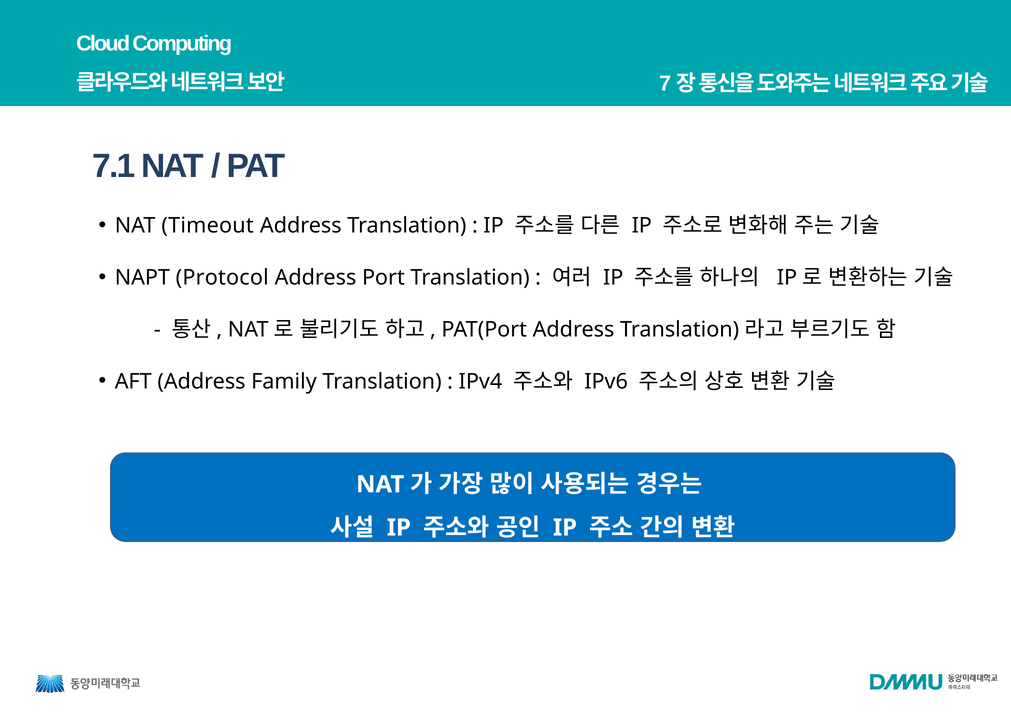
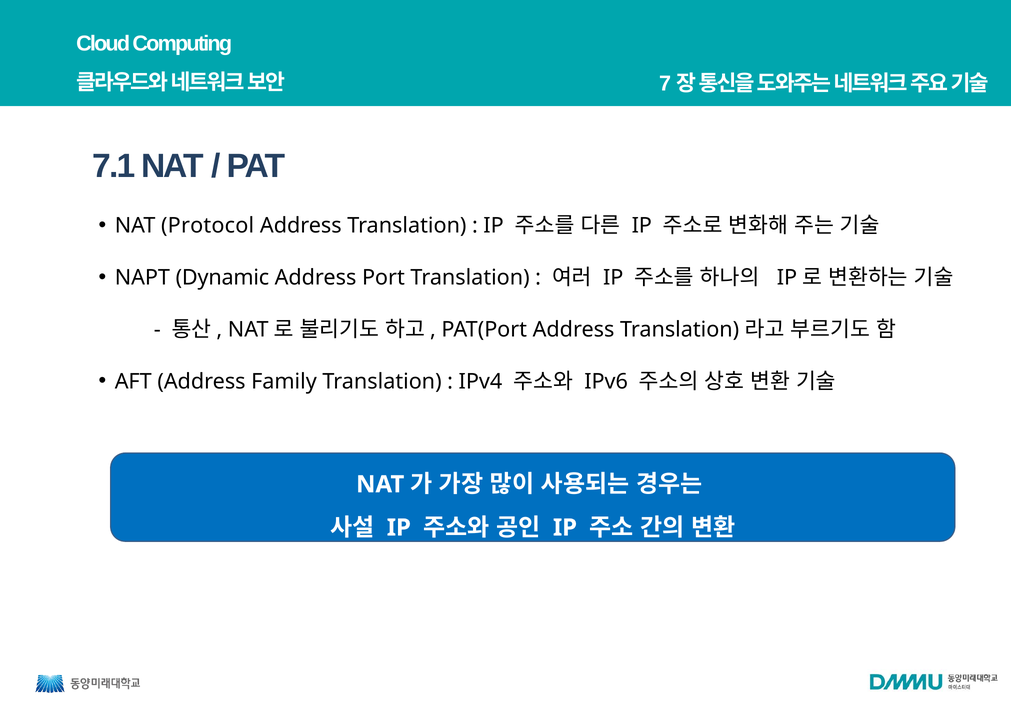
Timeout: Timeout -> Protocol
Protocol: Protocol -> Dynamic
